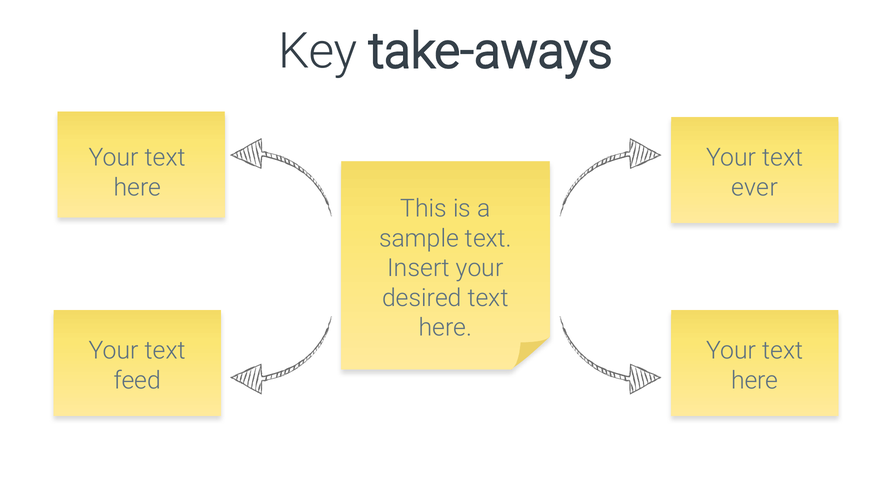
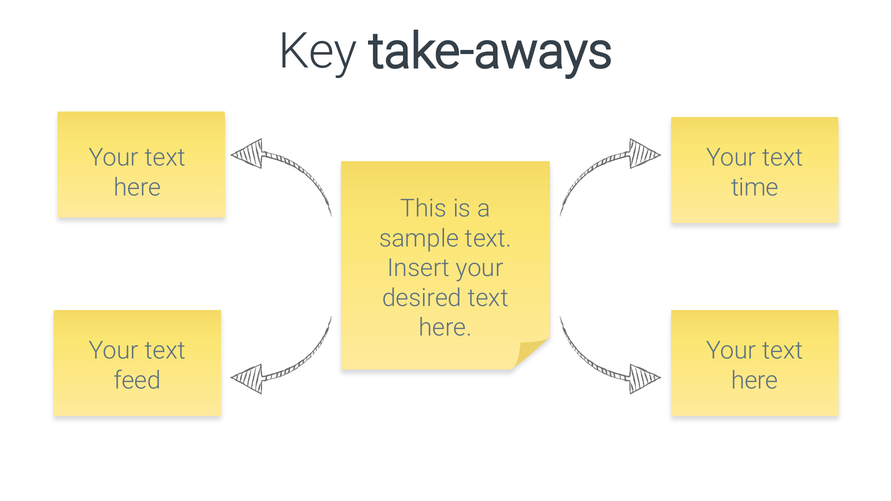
ever: ever -> time
